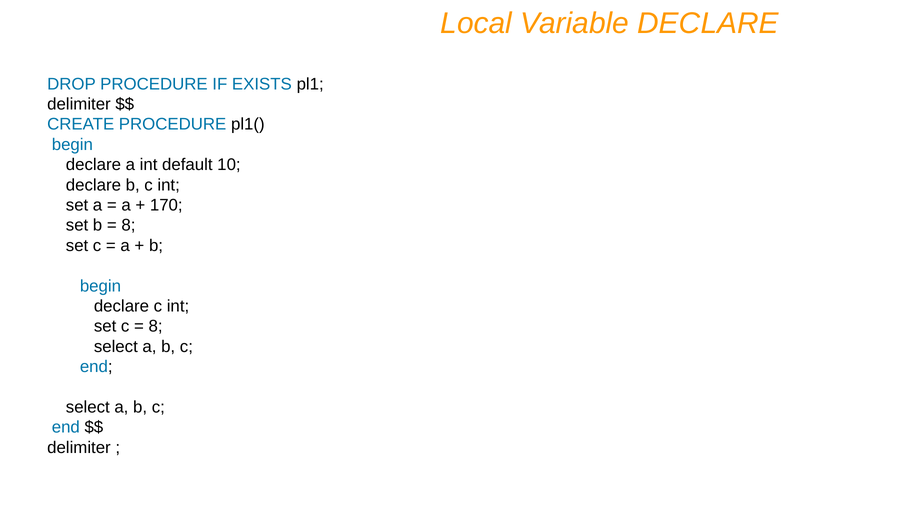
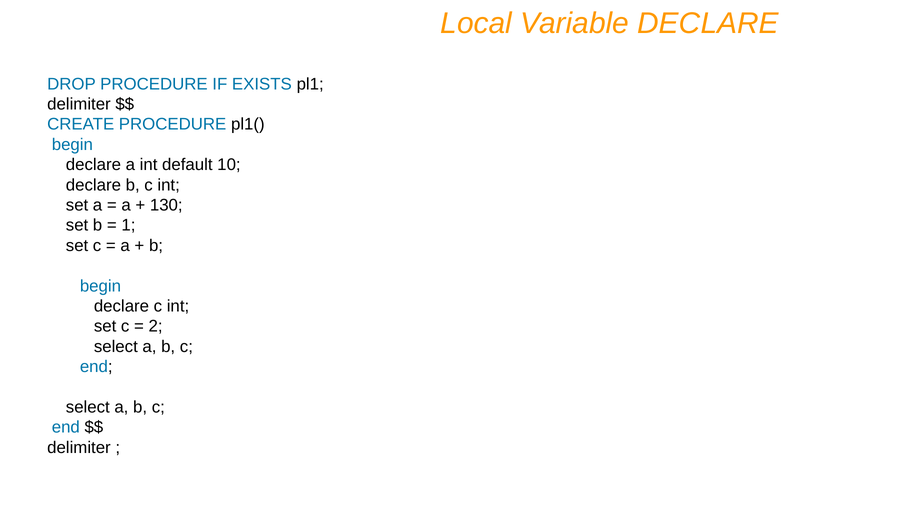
170: 170 -> 130
8 at (128, 225): 8 -> 1
8 at (156, 326): 8 -> 2
